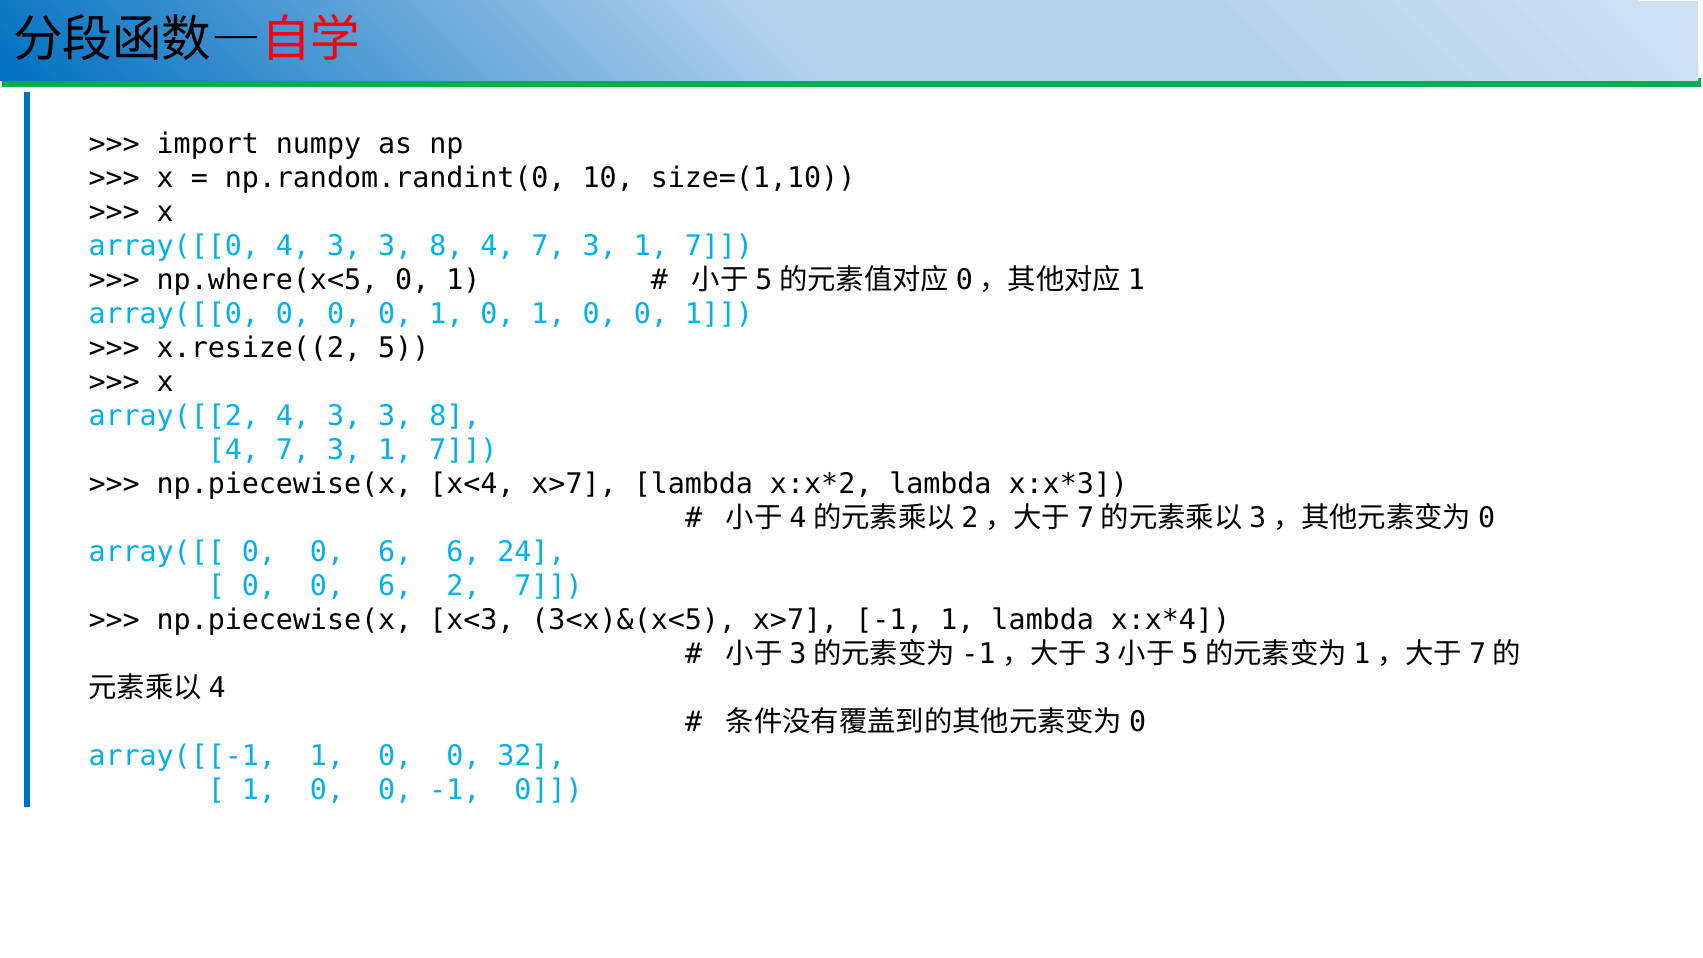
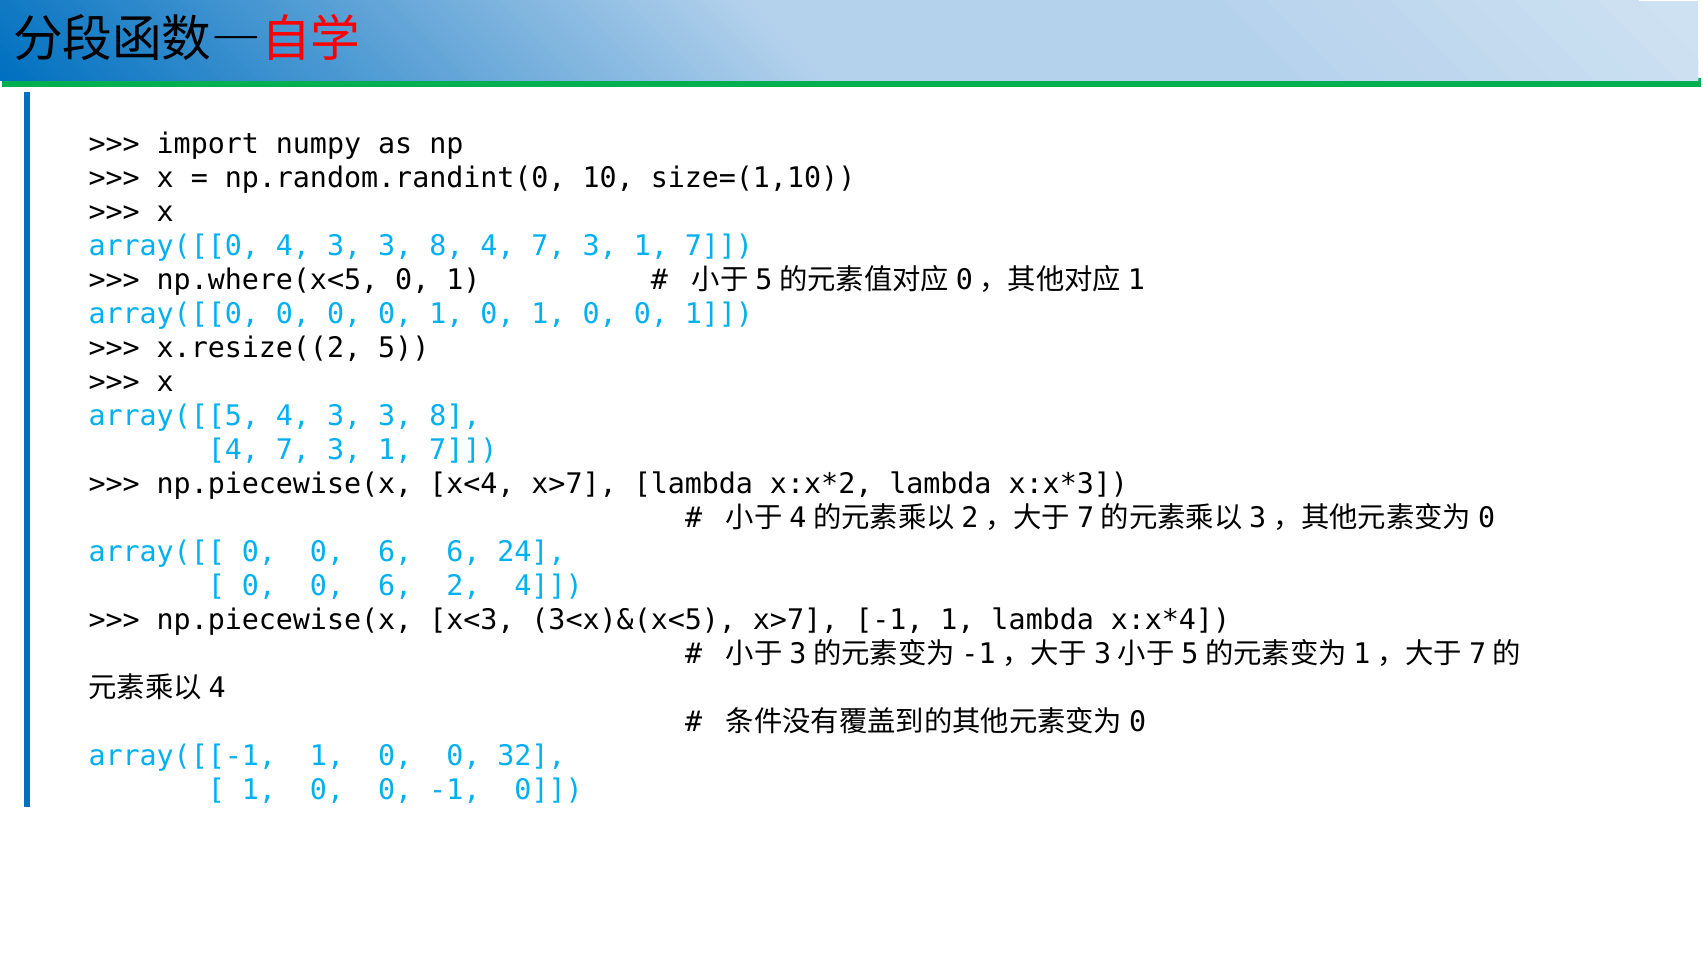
array([[2: array([[2 -> array([[5
2 7: 7 -> 4
